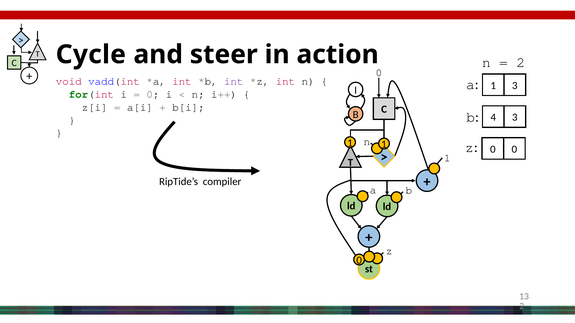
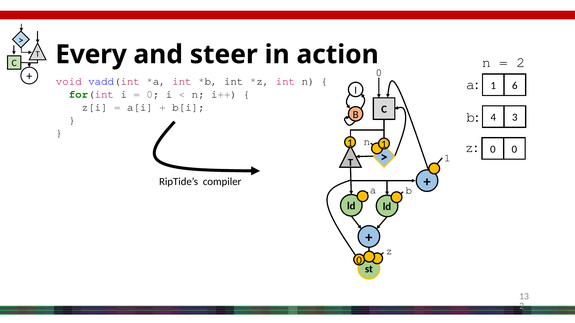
Cycle: Cycle -> Every
int at (234, 82) colour: purple -> black
1 3: 3 -> 6
